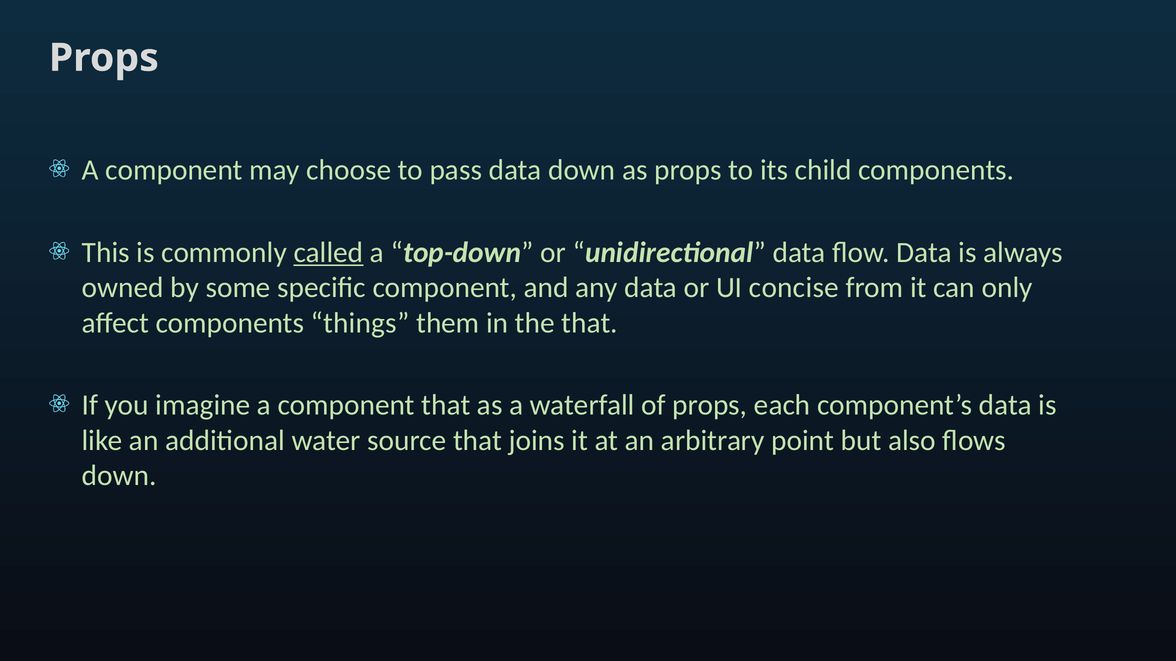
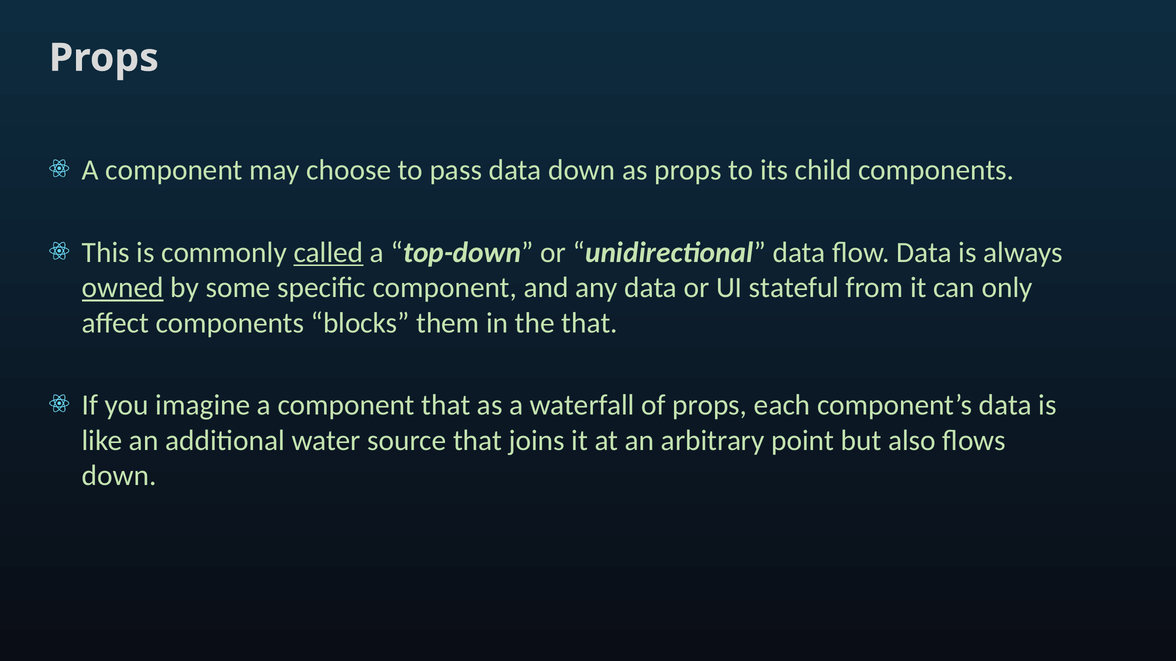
owned underline: none -> present
concise: concise -> stateful
things: things -> blocks
